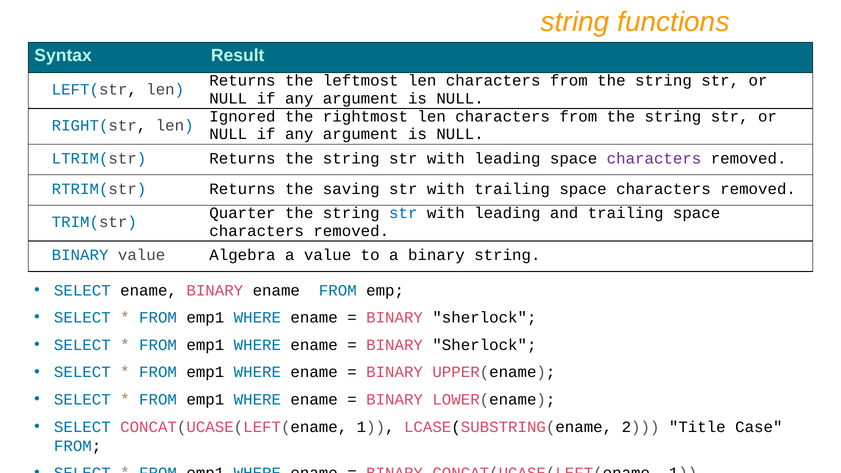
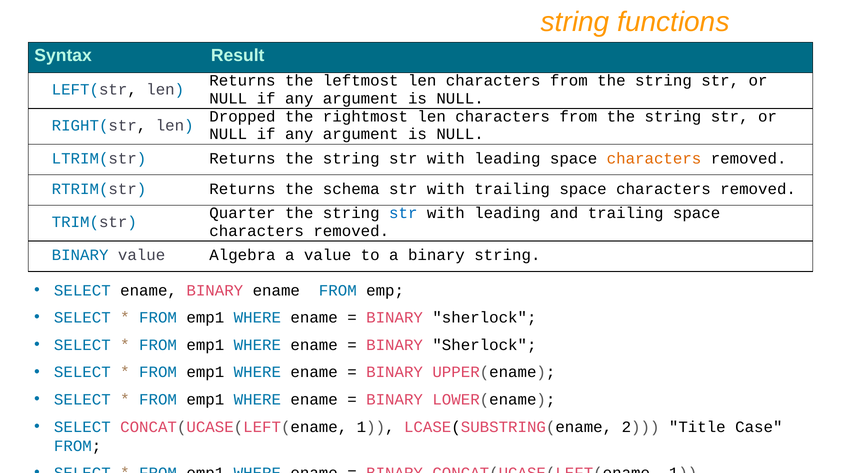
Ignored: Ignored -> Dropped
characters at (654, 159) colour: purple -> orange
saving: saving -> schema
